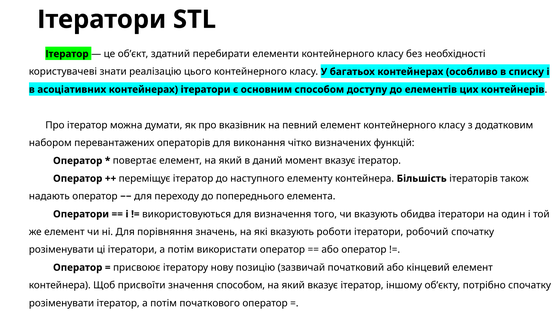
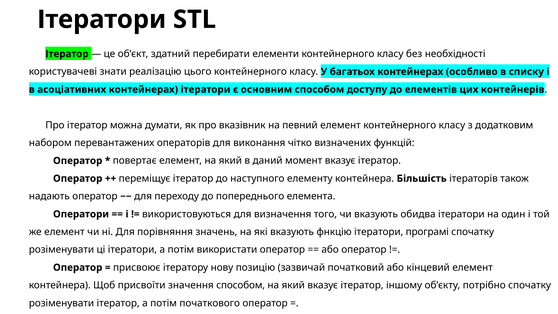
роботи: роботи -> фнкцію
робочий: робочий -> програмі
